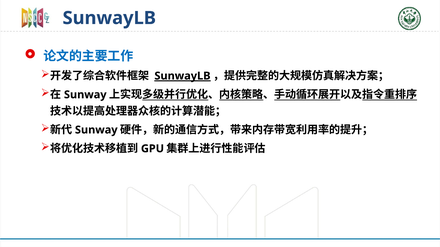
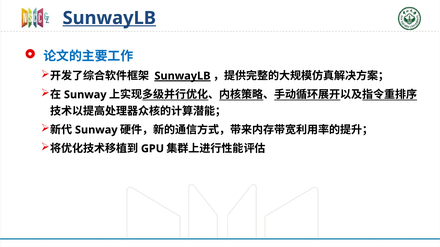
SunwayLB at (109, 18) underline: none -> present
